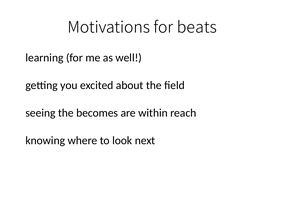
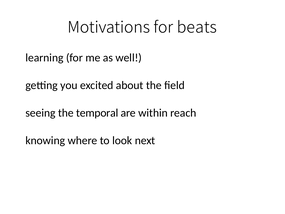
becomes: becomes -> temporal
